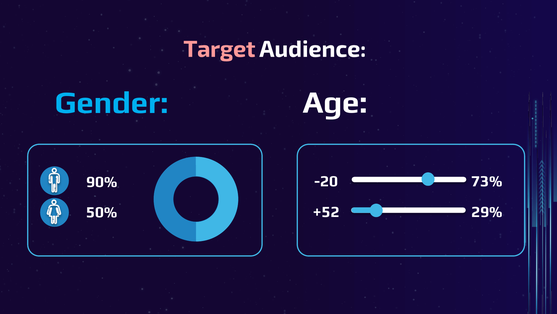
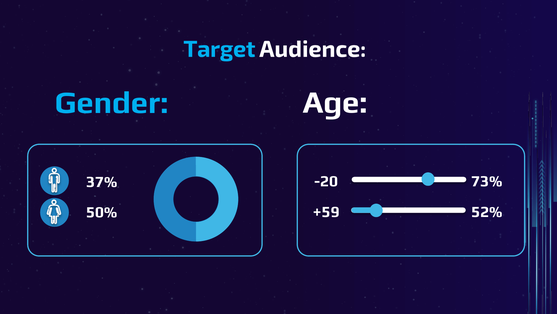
Target colour: pink -> light blue
90%: 90% -> 37%
+52: +52 -> +59
29%: 29% -> 52%
